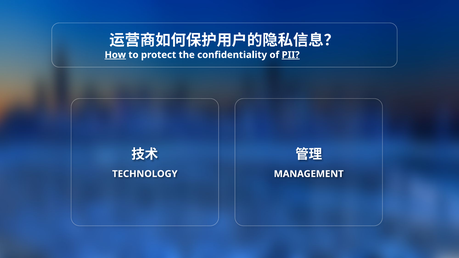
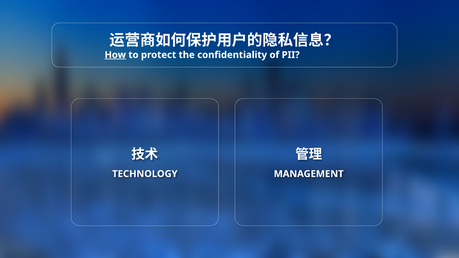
PII underline: present -> none
